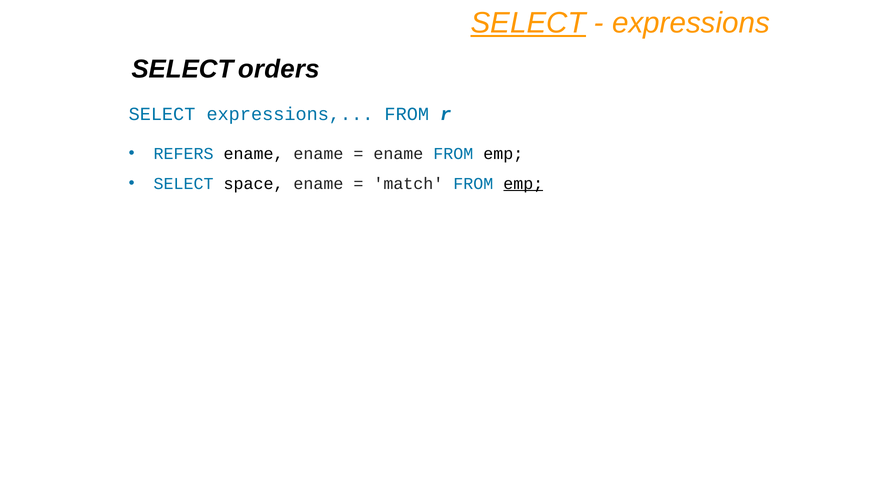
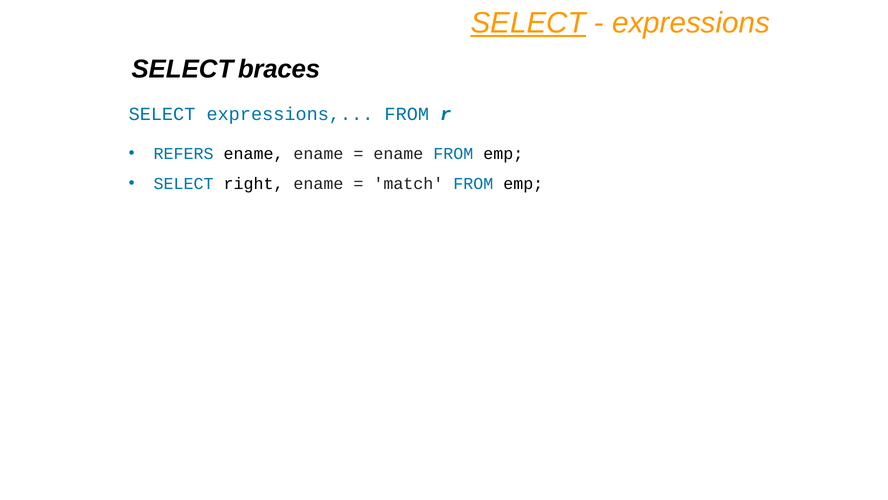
orders: orders -> braces
space: space -> right
emp at (523, 183) underline: present -> none
